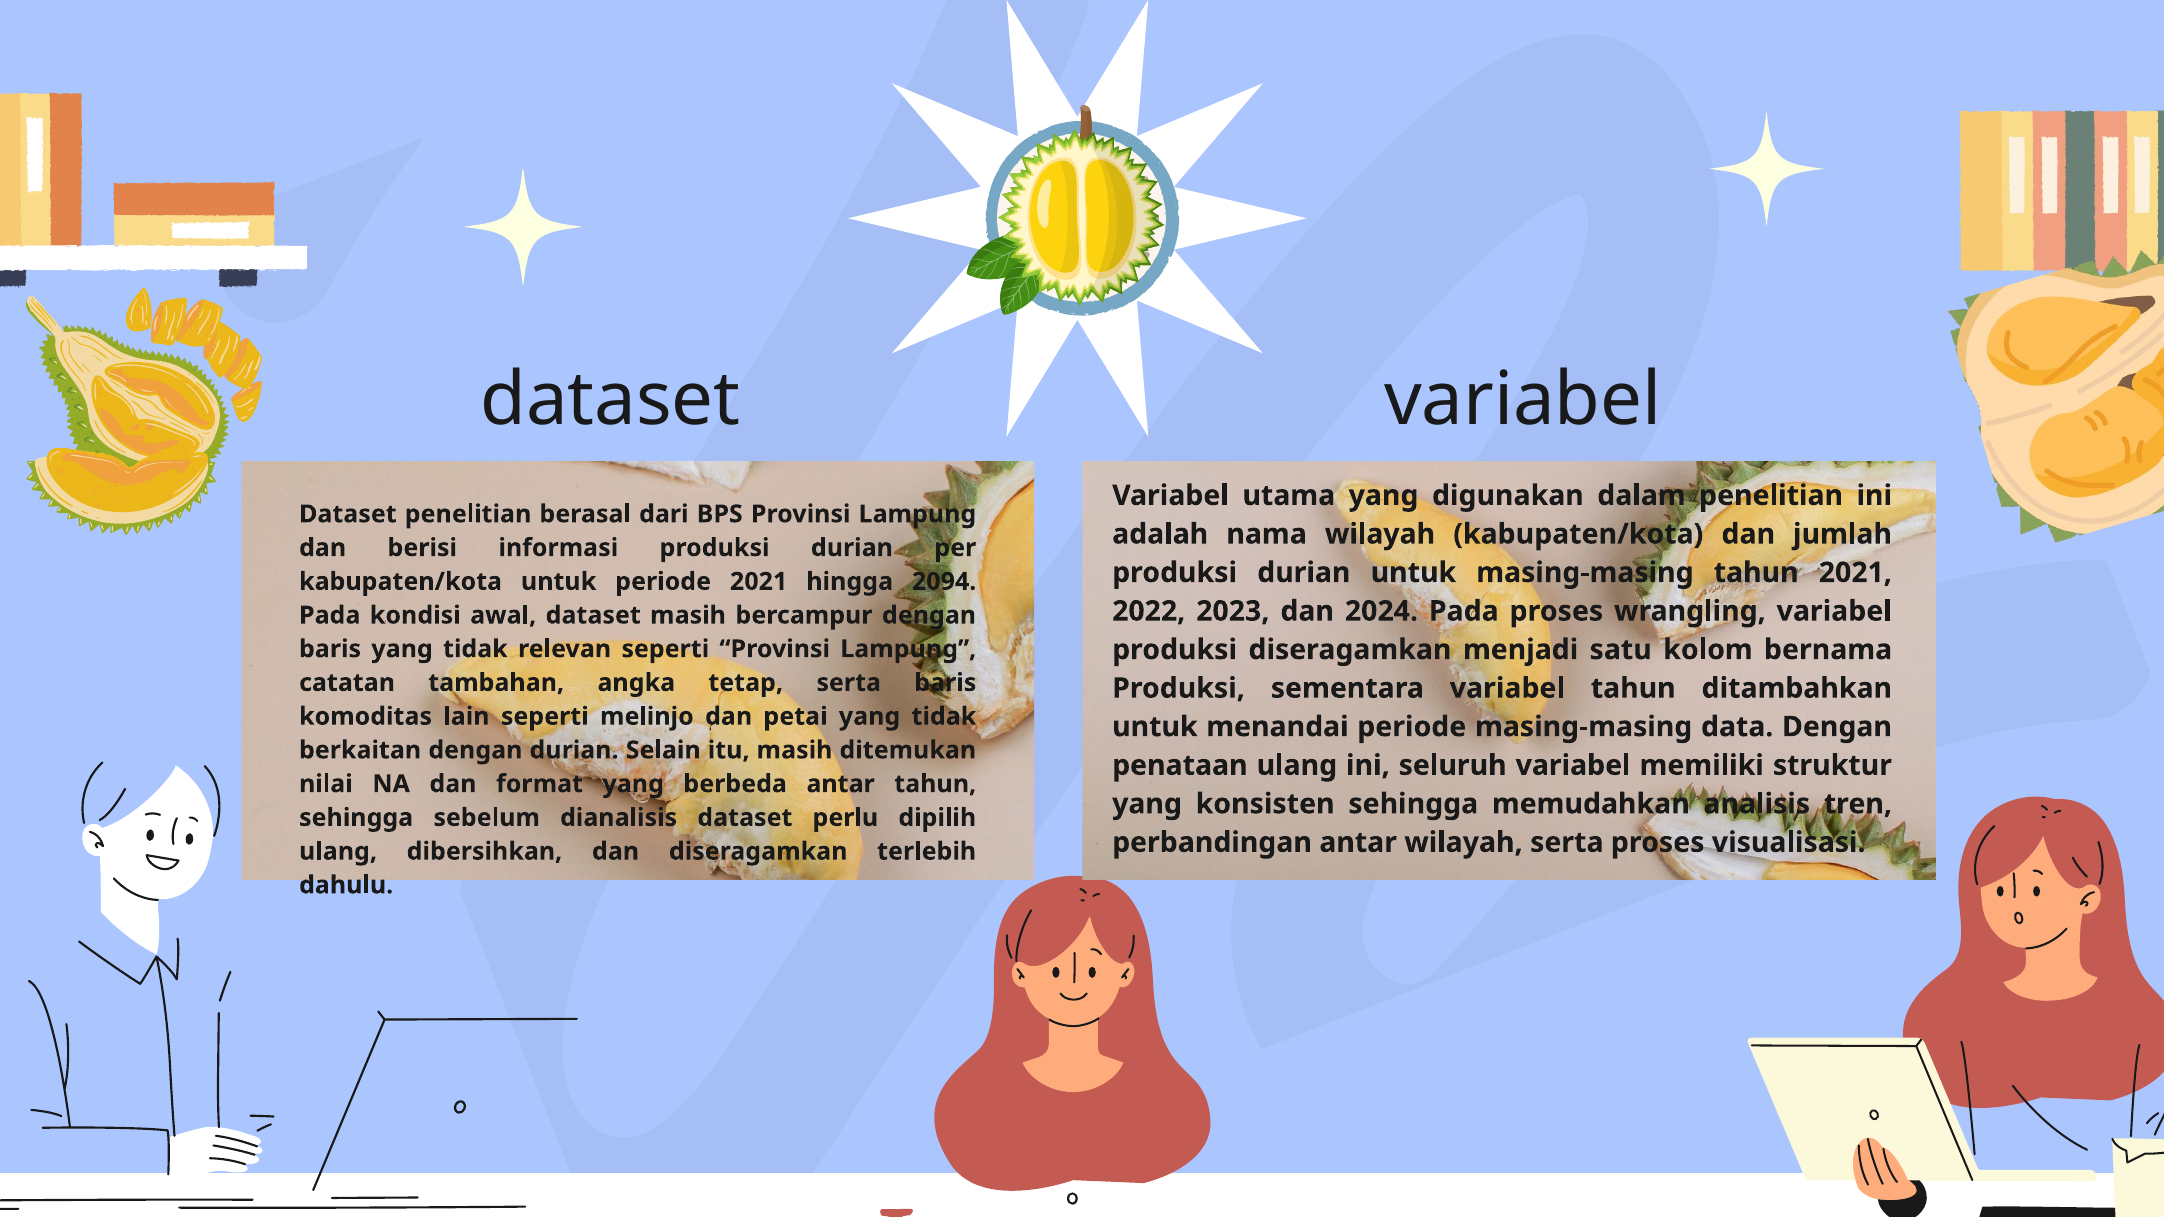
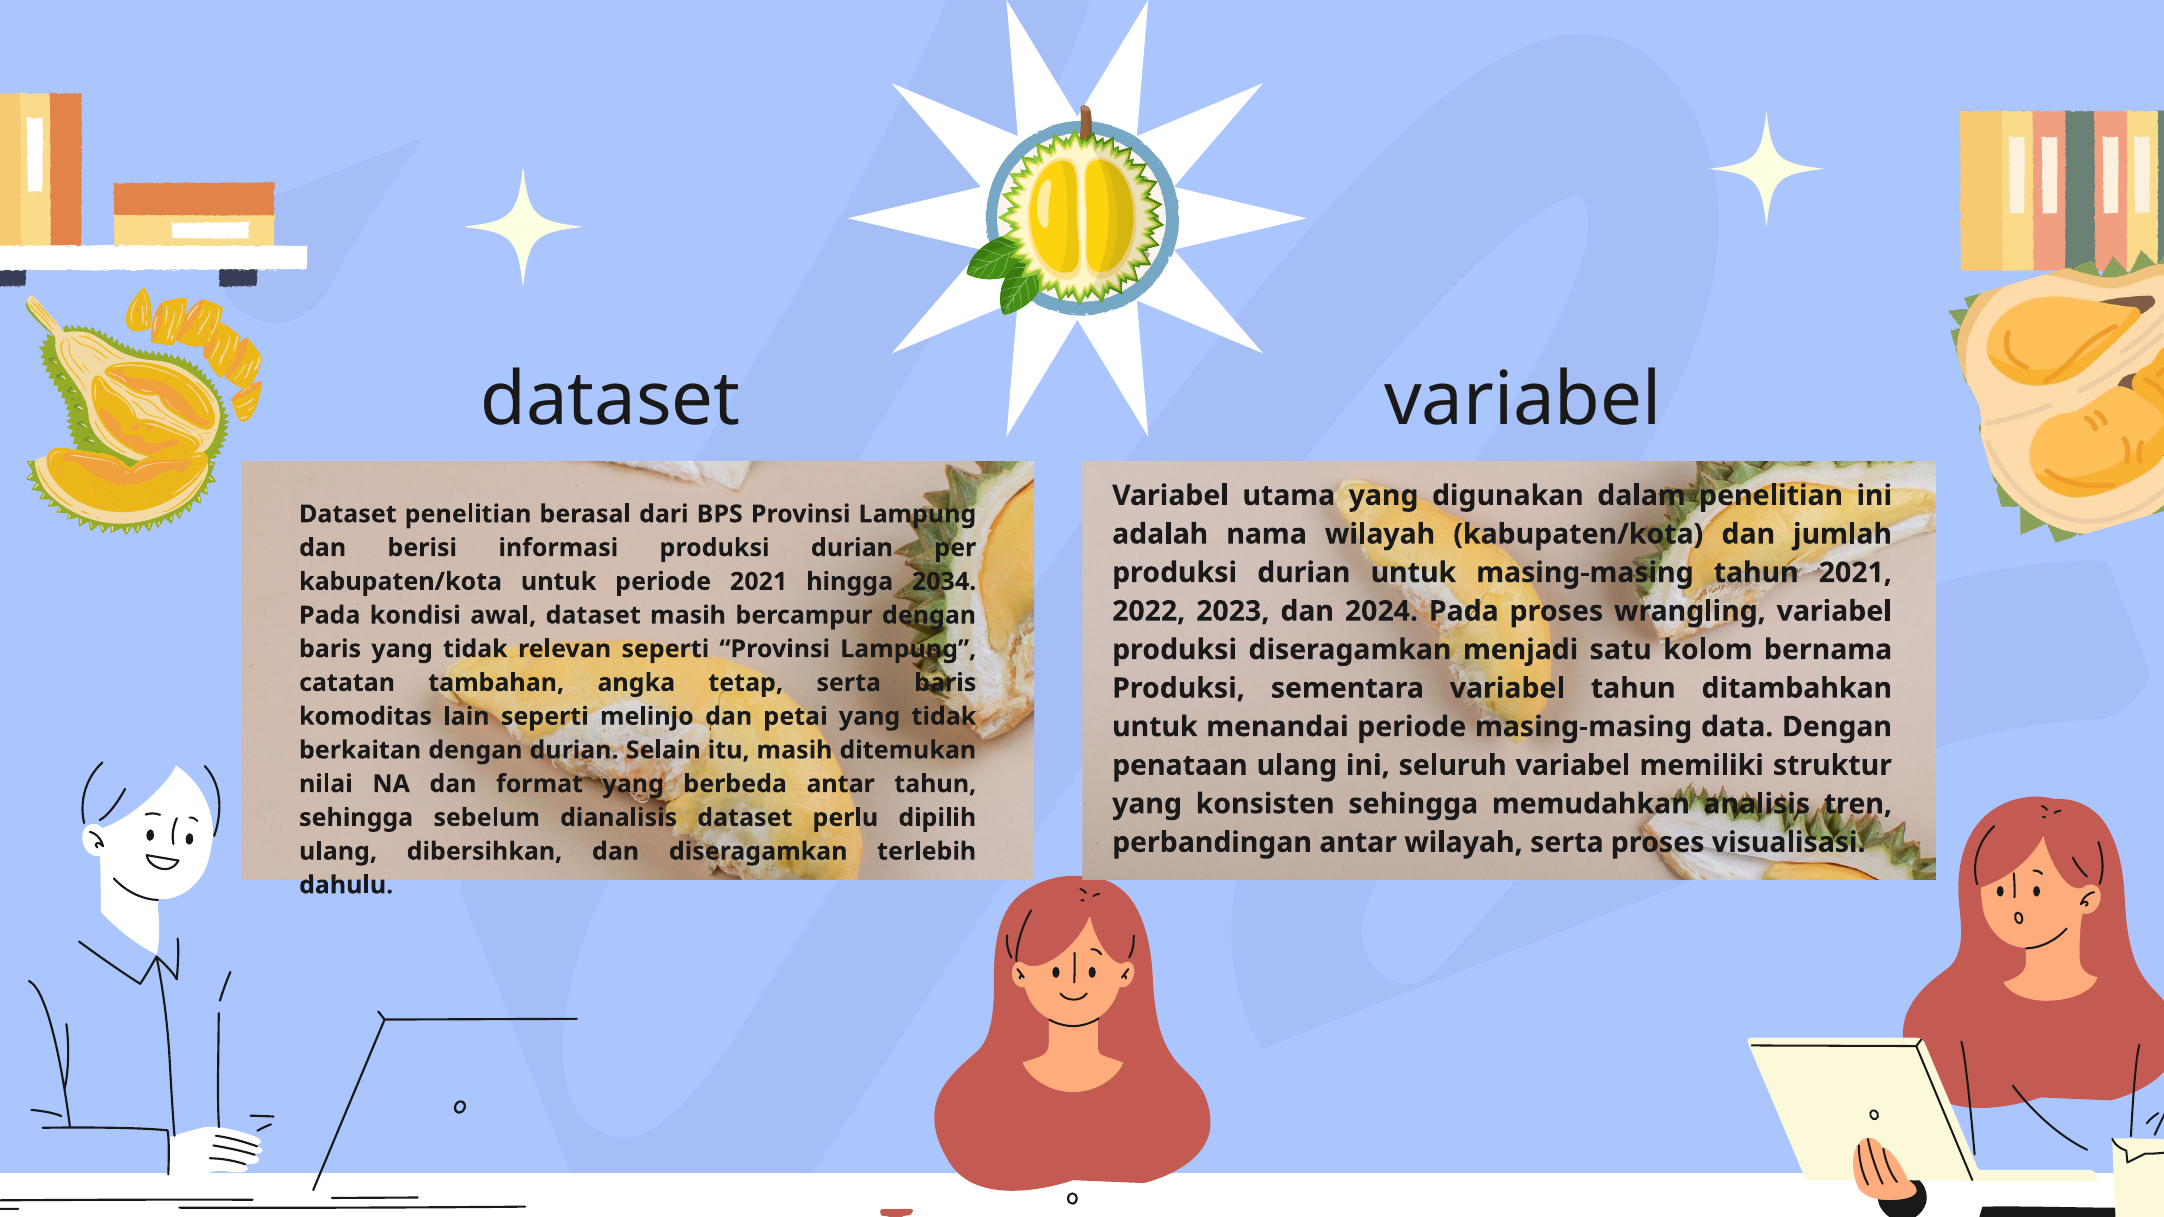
2094: 2094 -> 2034
